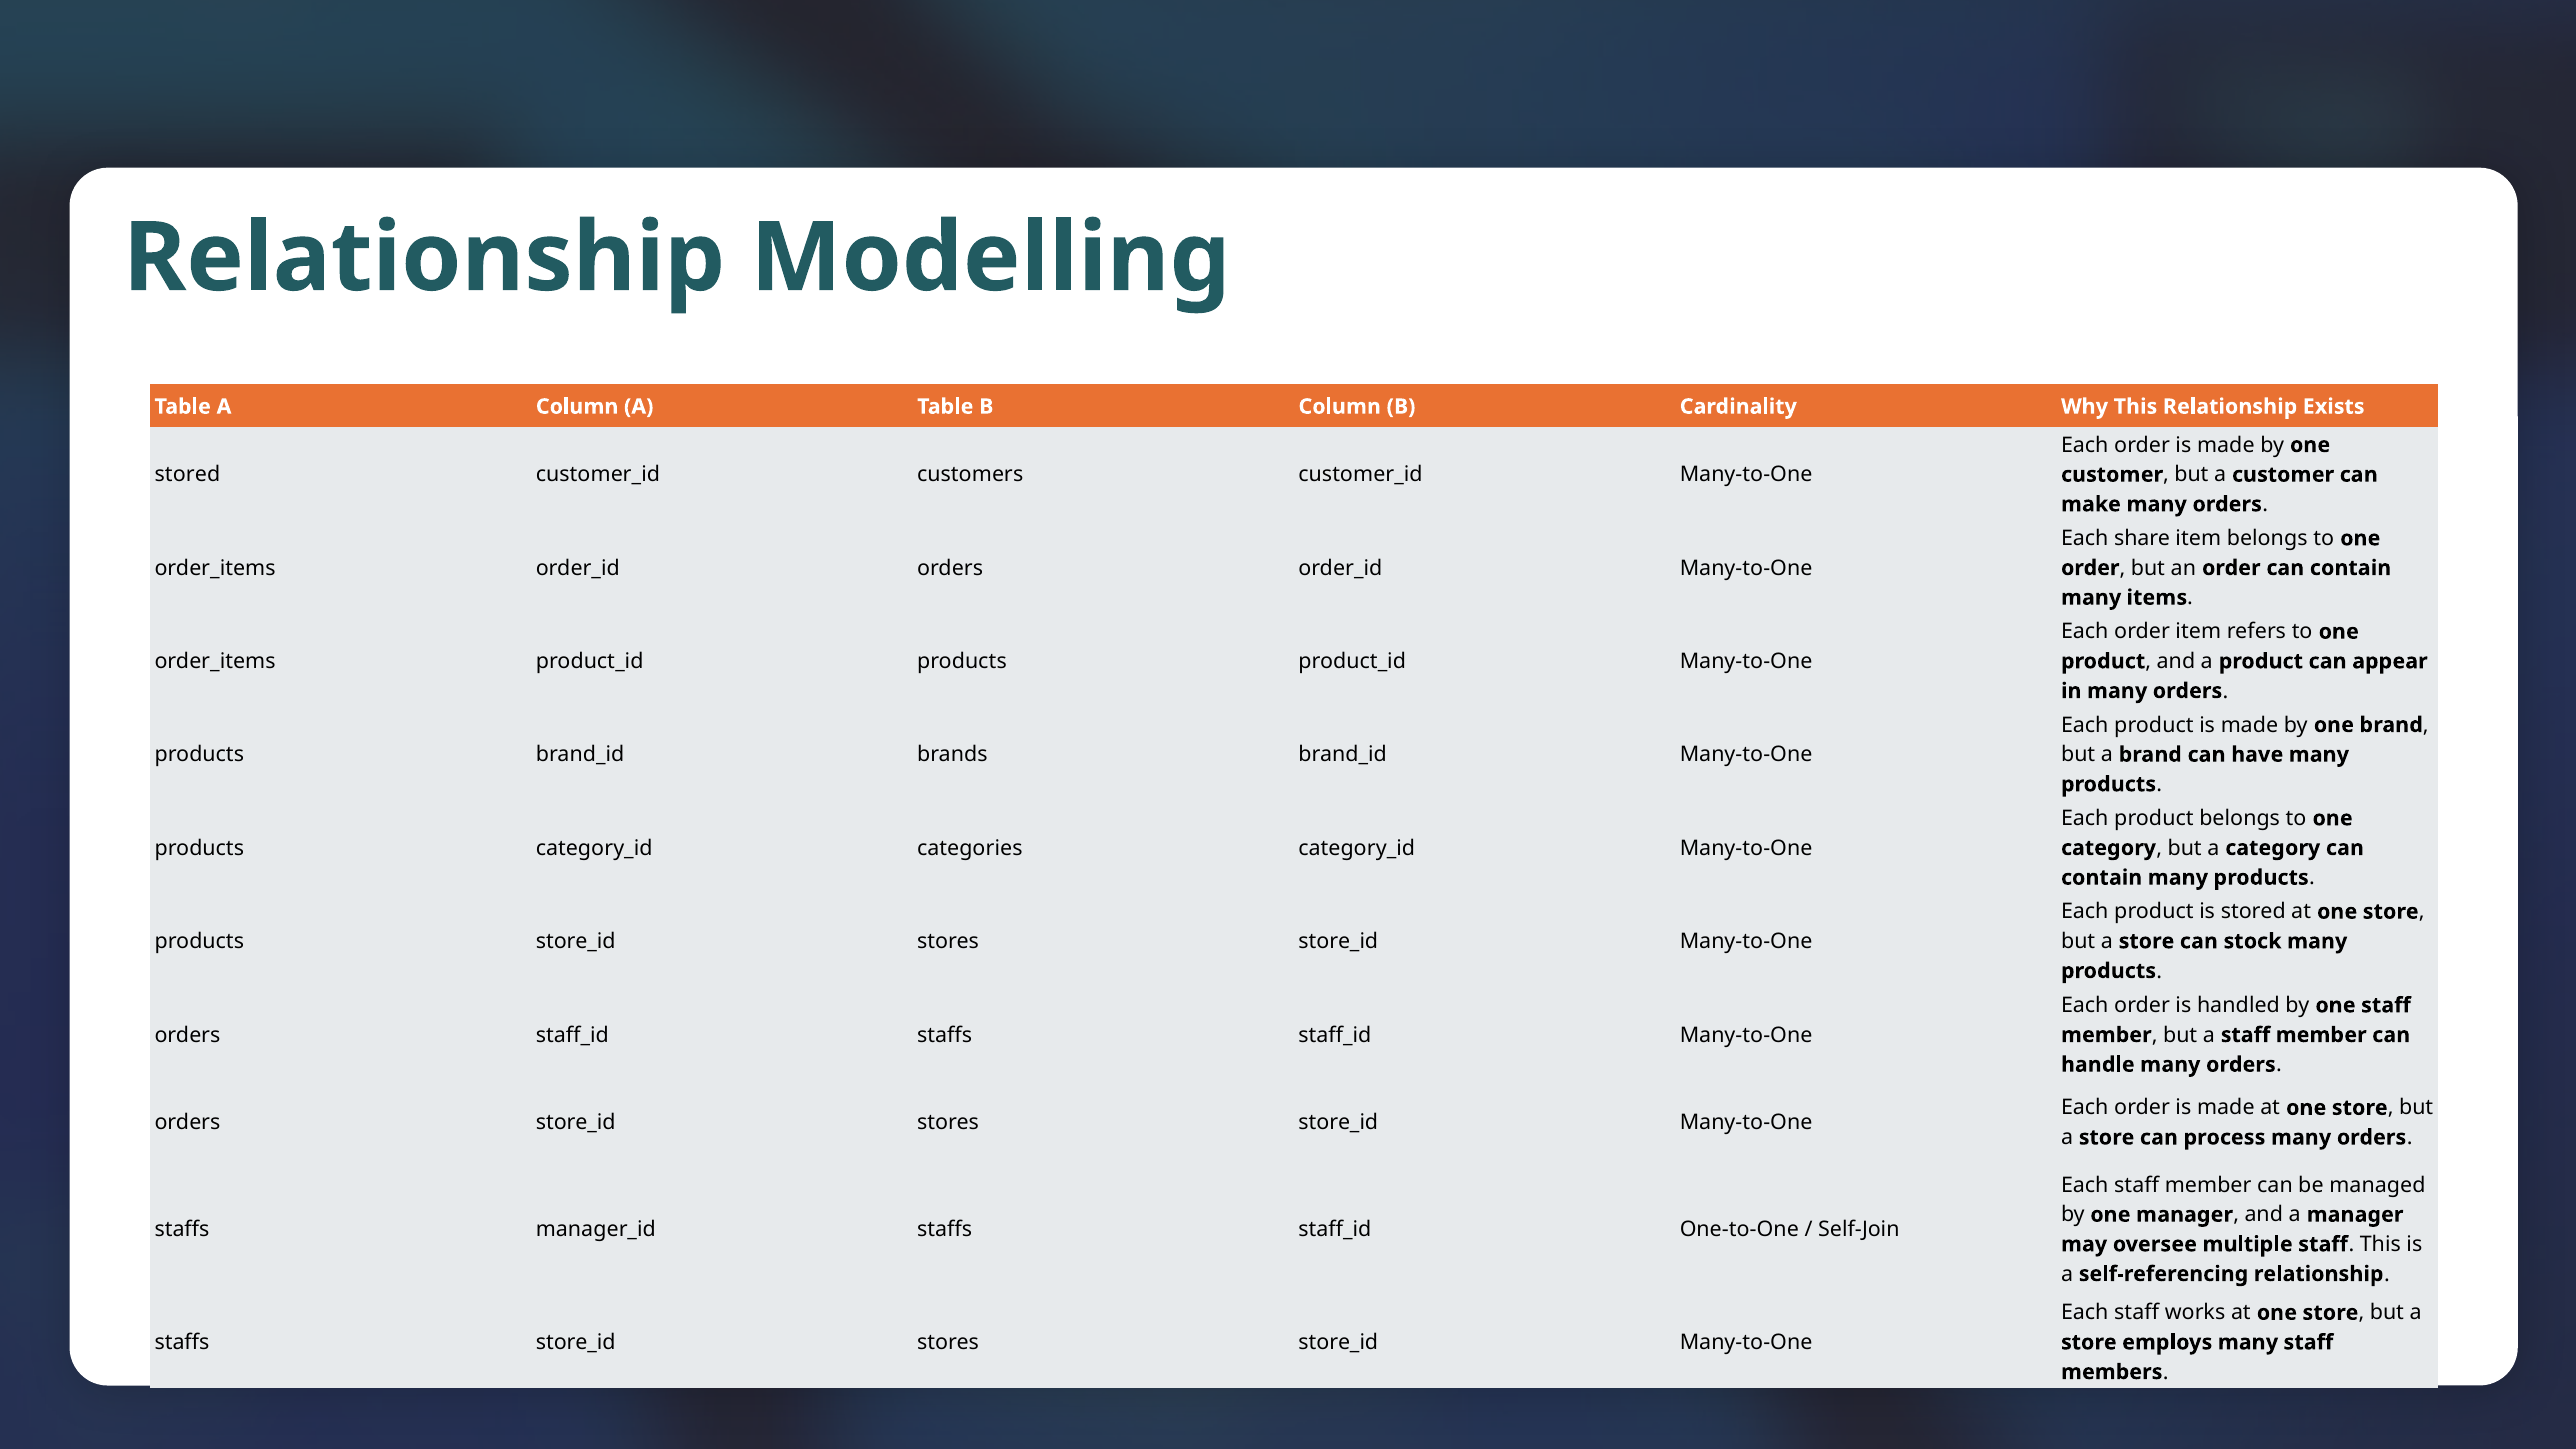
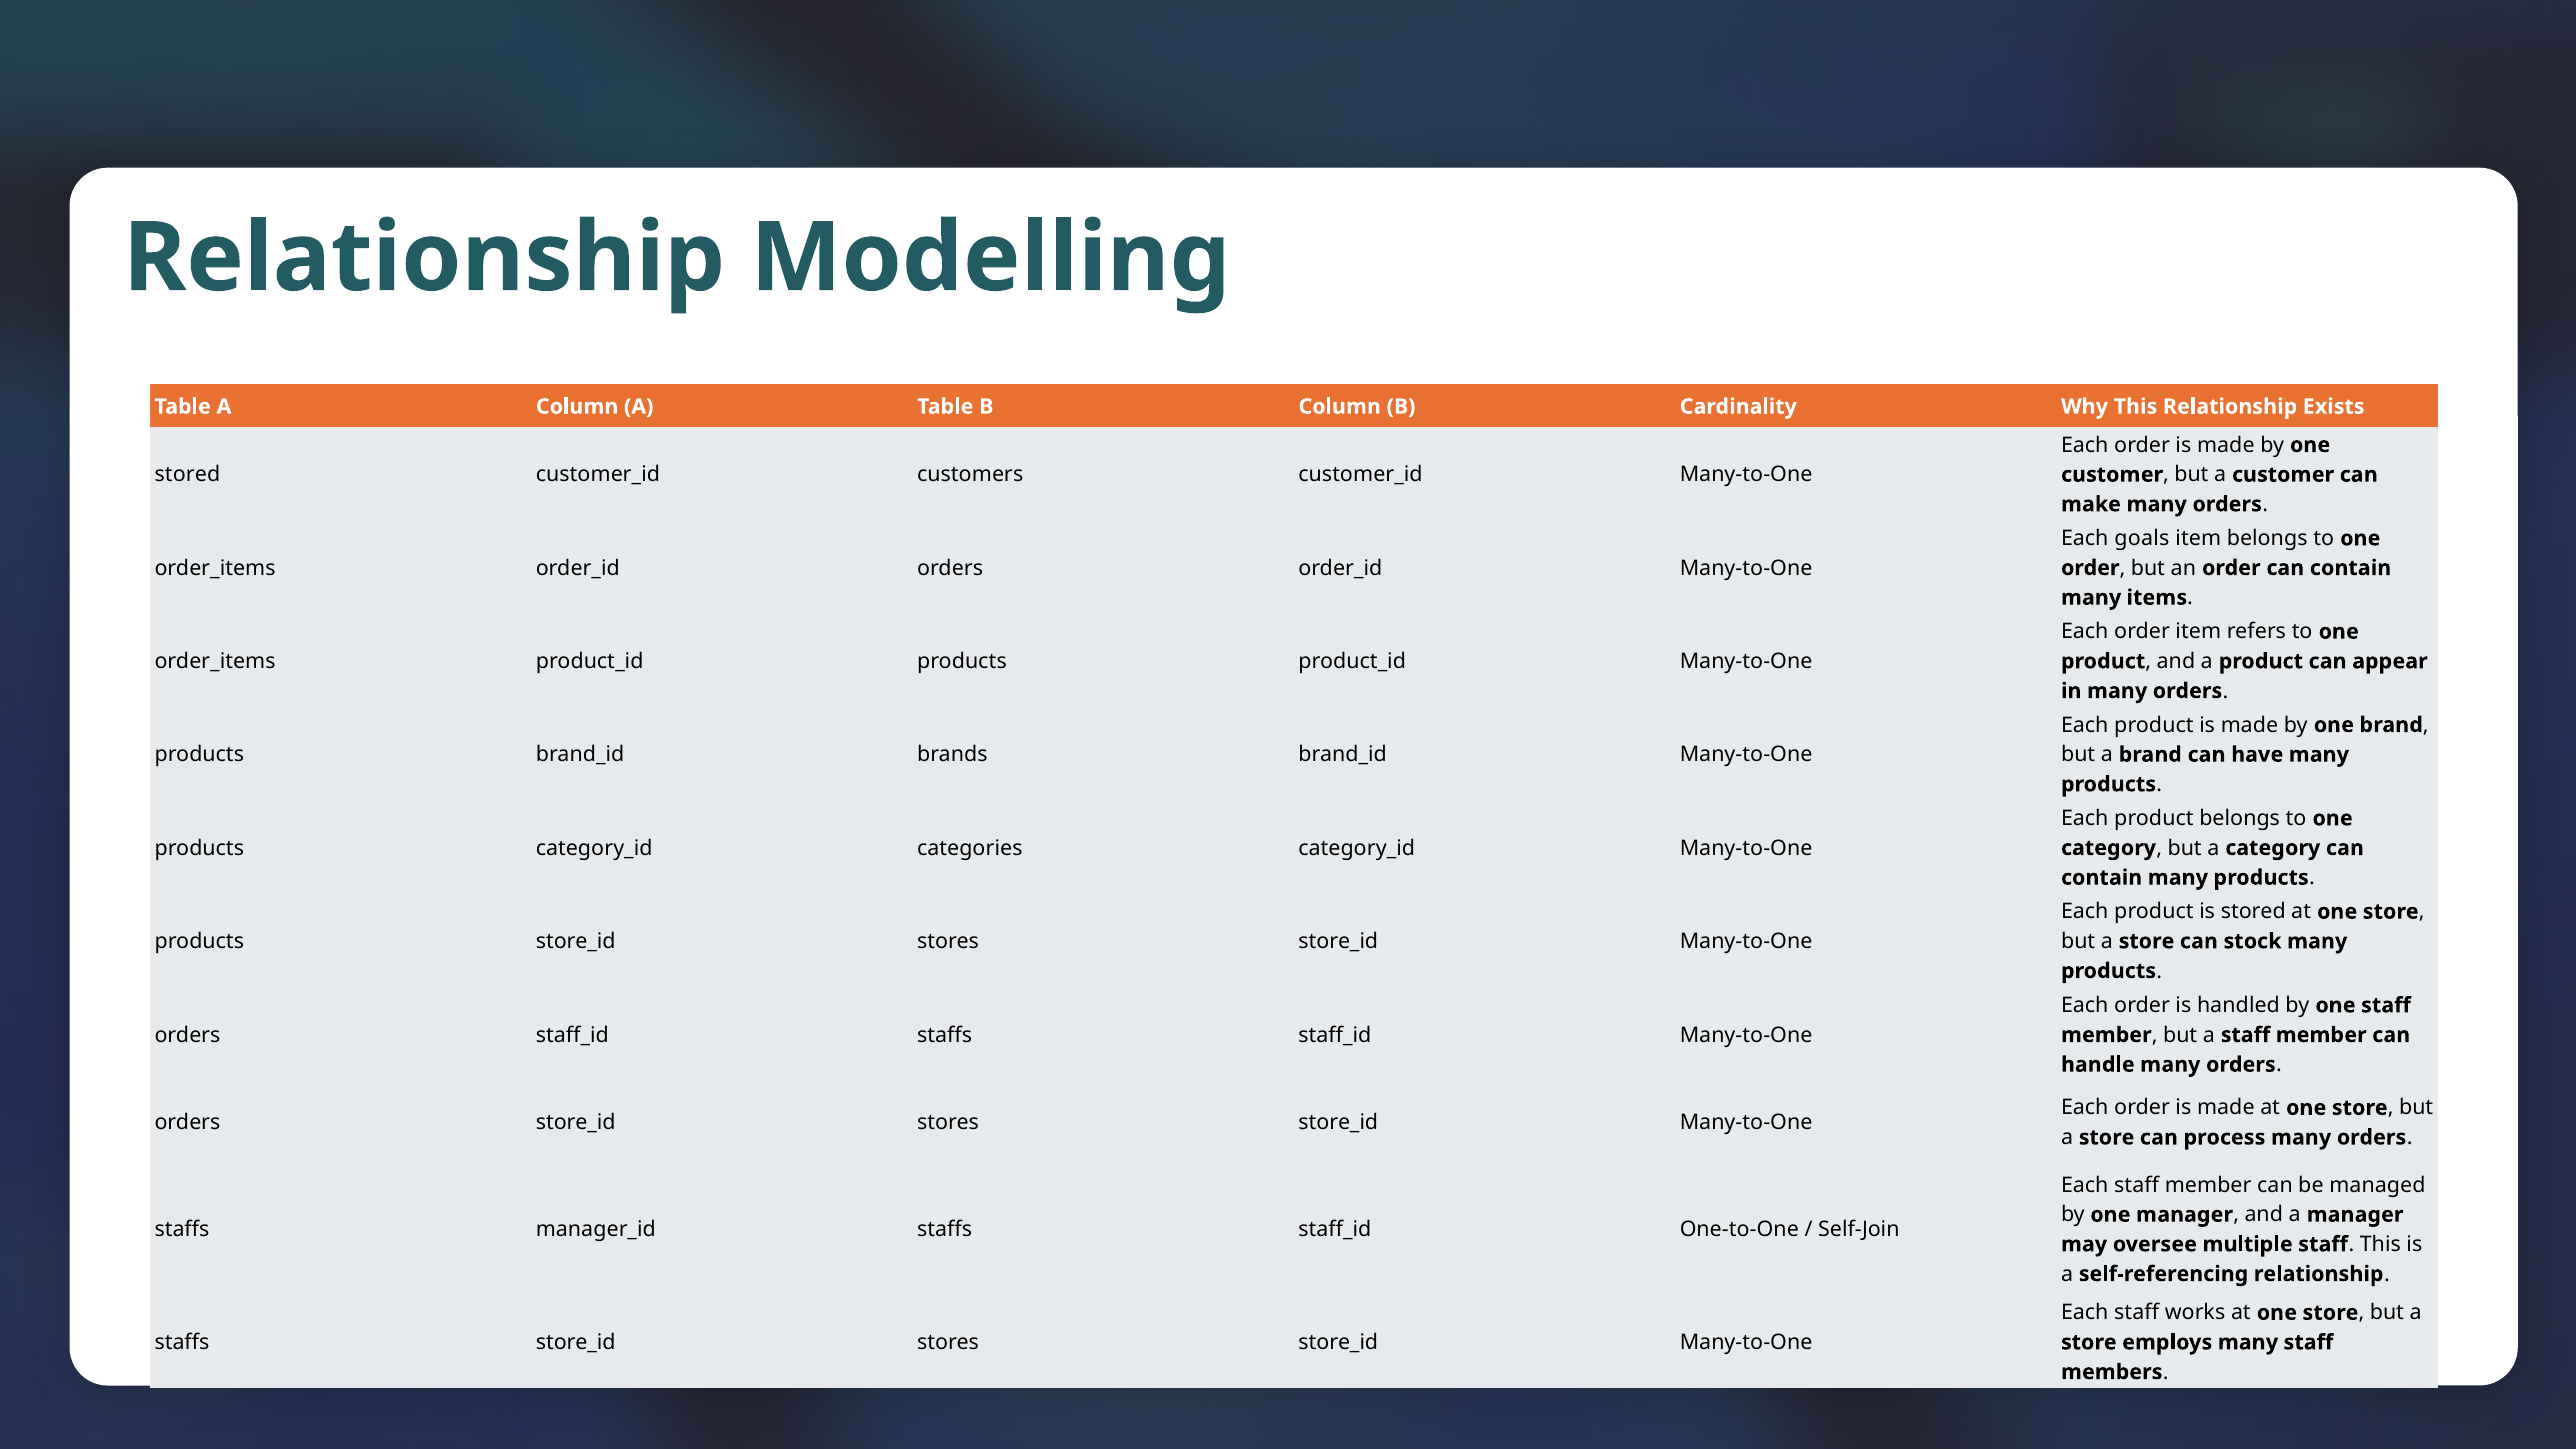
share: share -> goals
